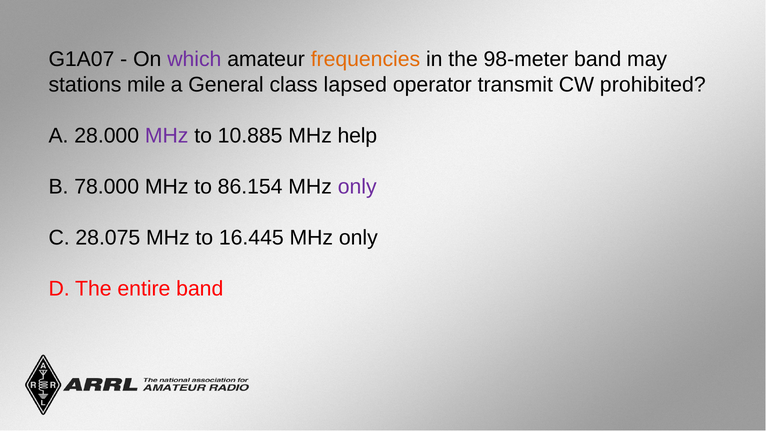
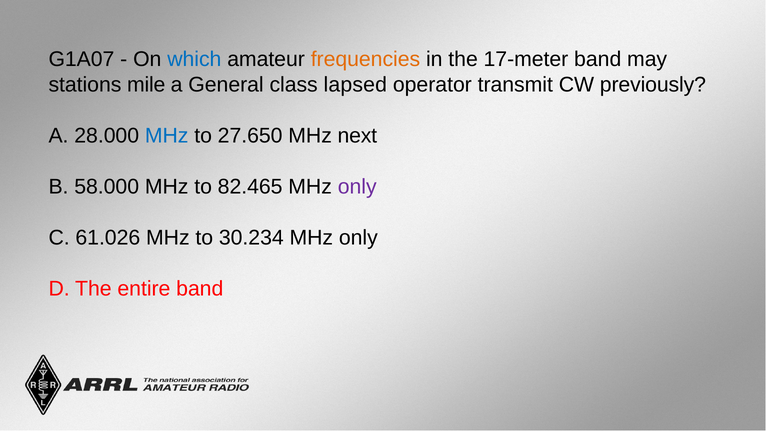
which colour: purple -> blue
98-meter: 98-meter -> 17-meter
prohibited: prohibited -> previously
MHz at (167, 136) colour: purple -> blue
10.885: 10.885 -> 27.650
help: help -> next
78.000: 78.000 -> 58.000
86.154: 86.154 -> 82.465
28.075: 28.075 -> 61.026
16.445: 16.445 -> 30.234
